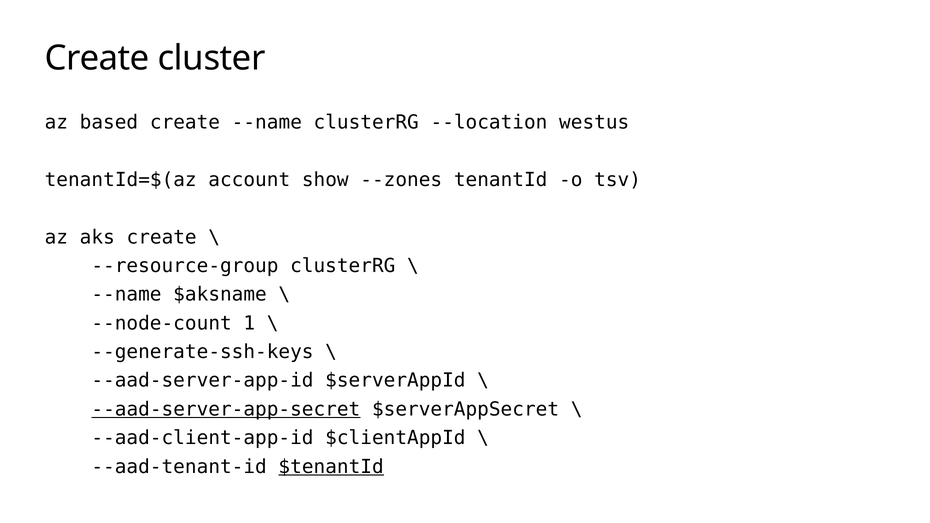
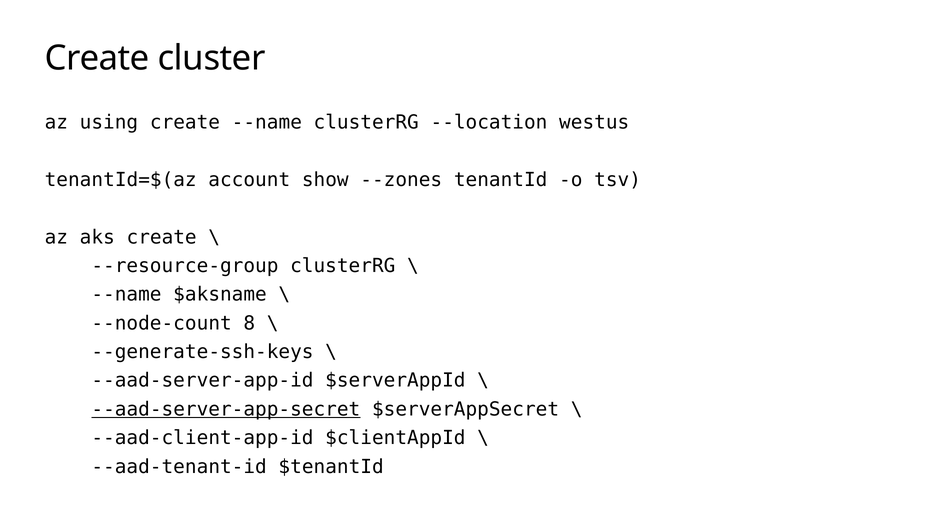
based: based -> using
1: 1 -> 8
$tenantId underline: present -> none
